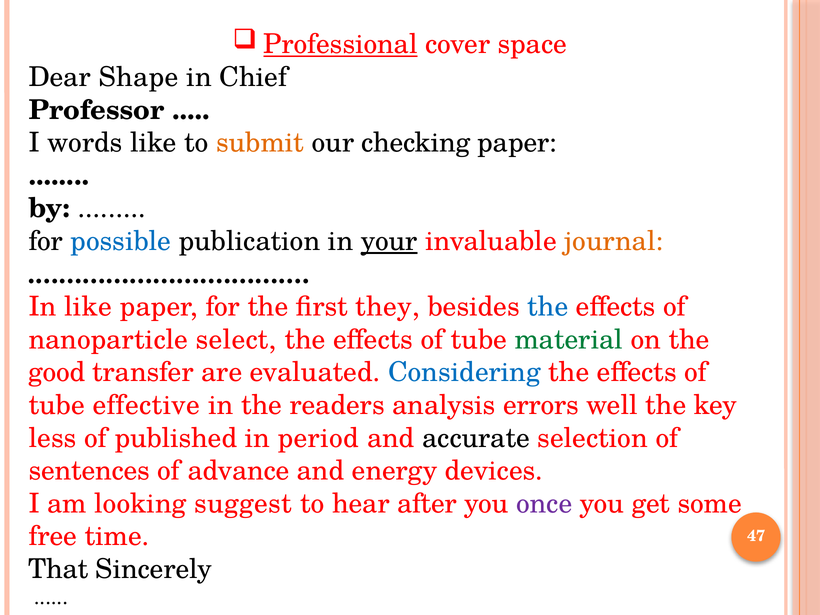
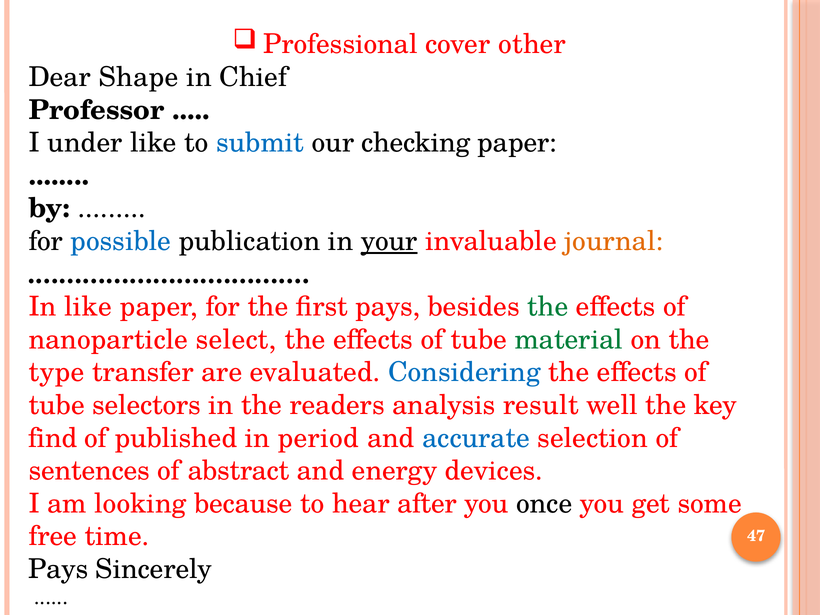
Professional underline: present -> none
space: space -> other
words: words -> under
submit colour: orange -> blue
first they: they -> pays
the at (548, 307) colour: blue -> green
good: good -> type
effective: effective -> selectors
errors: errors -> result
less: less -> find
accurate colour: black -> blue
advance: advance -> abstract
suggest: suggest -> because
once colour: purple -> black
That at (58, 569): That -> Pays
